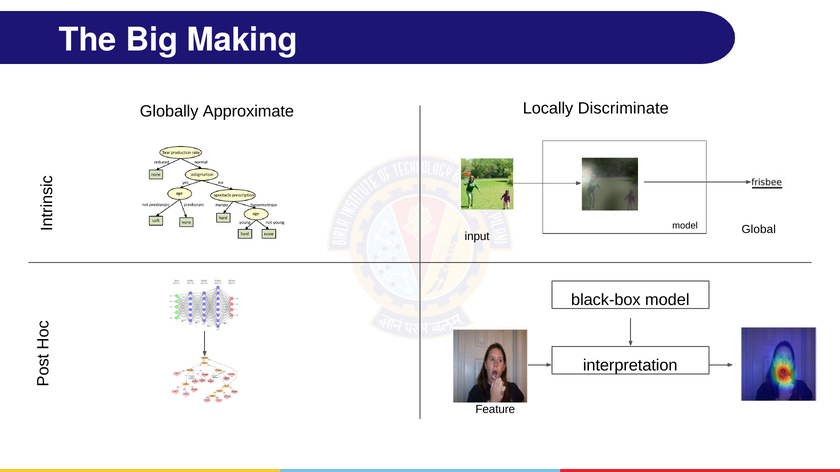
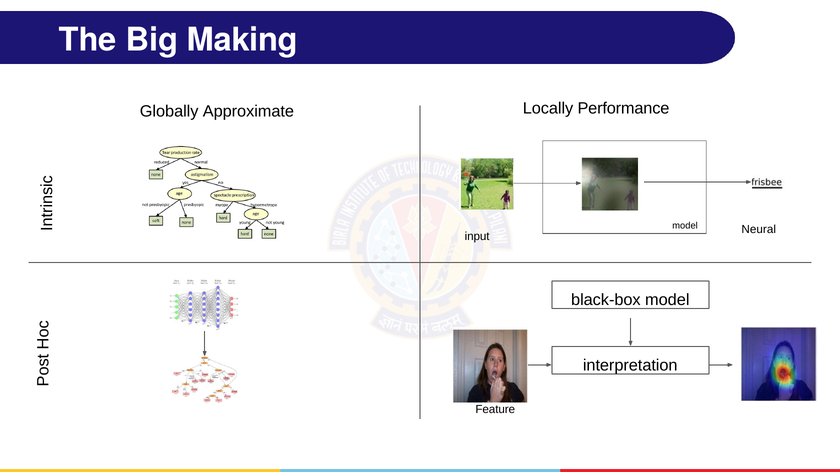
Discriminate: Discriminate -> Performance
Global: Global -> Neural
